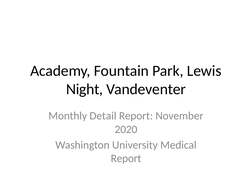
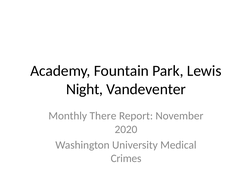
Detail: Detail -> There
Report at (126, 158): Report -> Crimes
